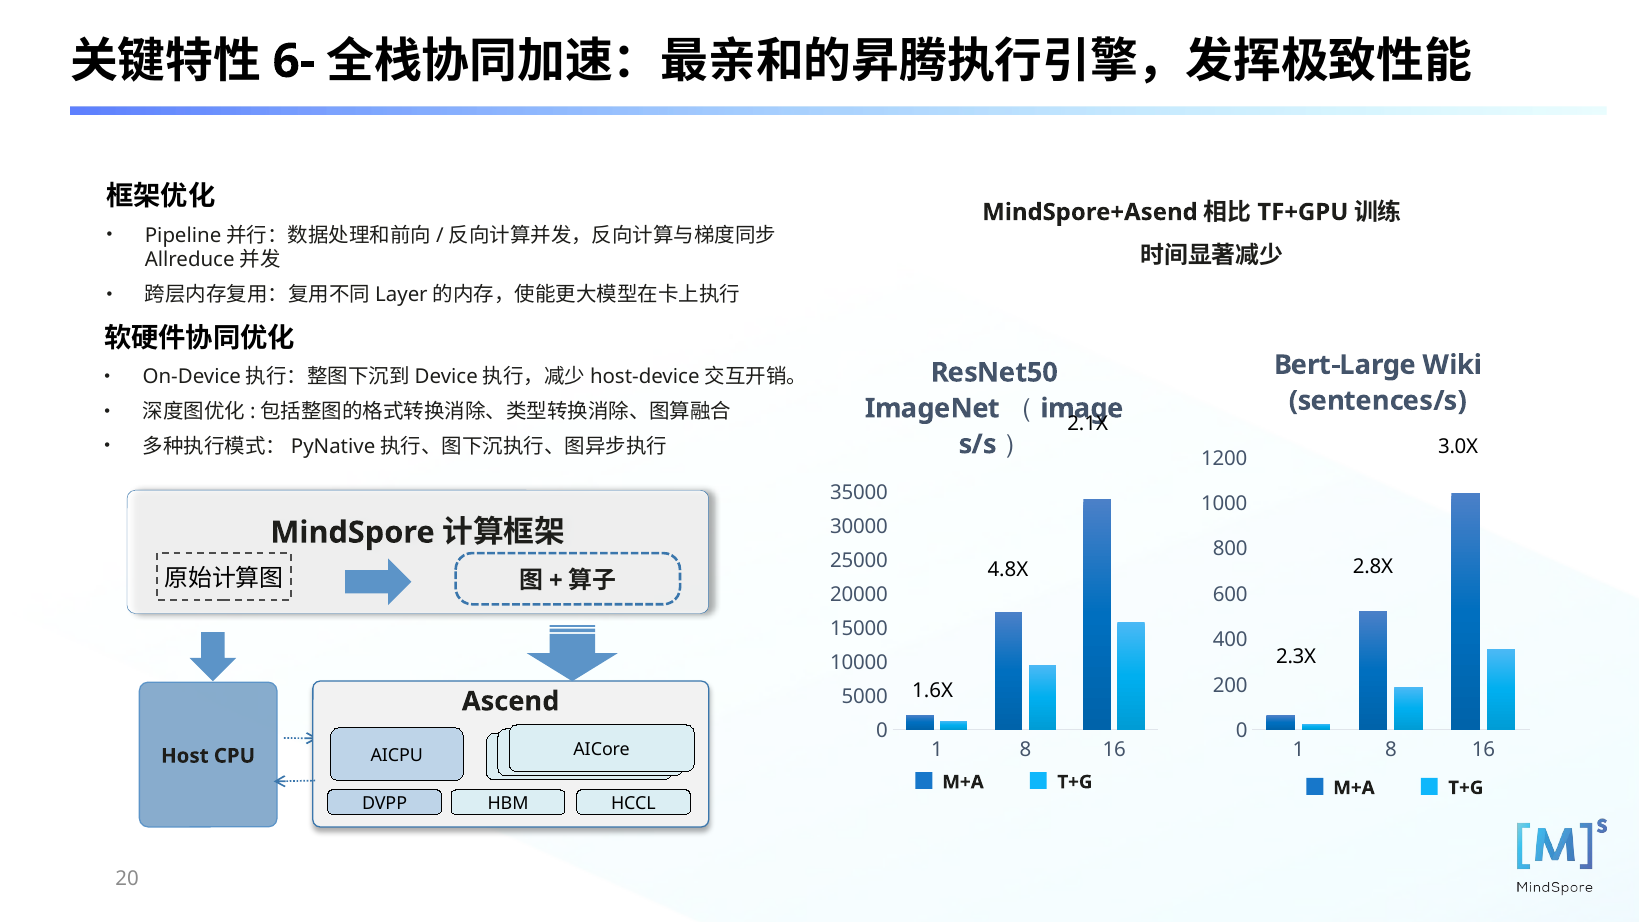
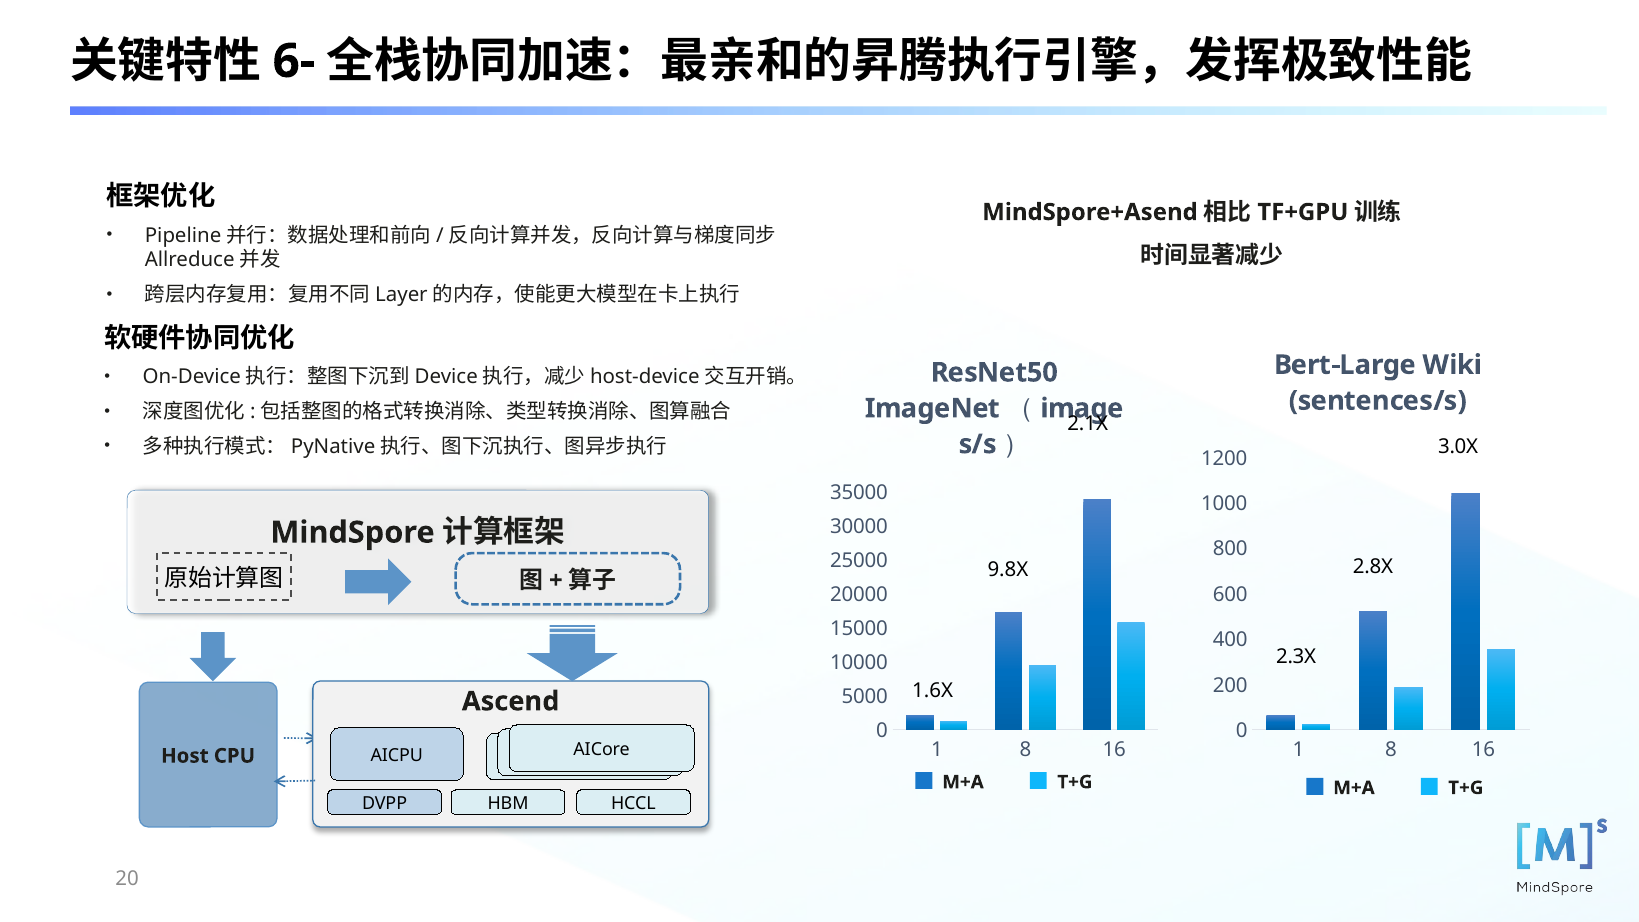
4.8X: 4.8X -> 9.8X
